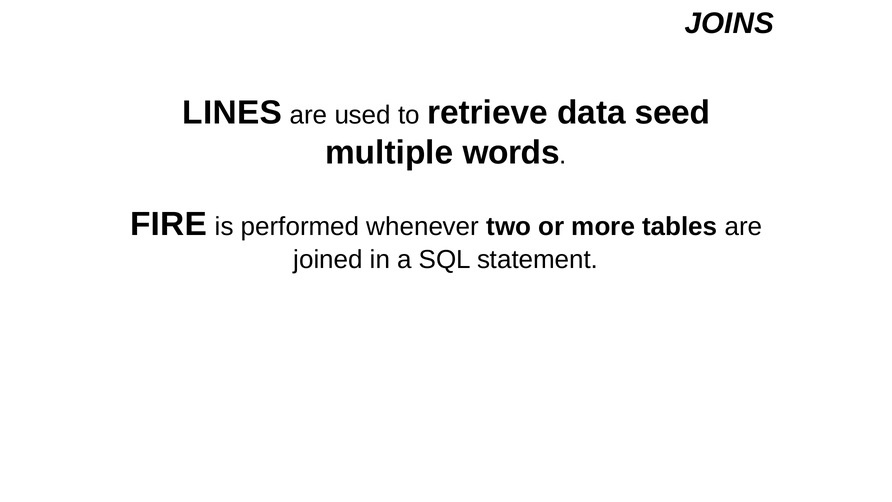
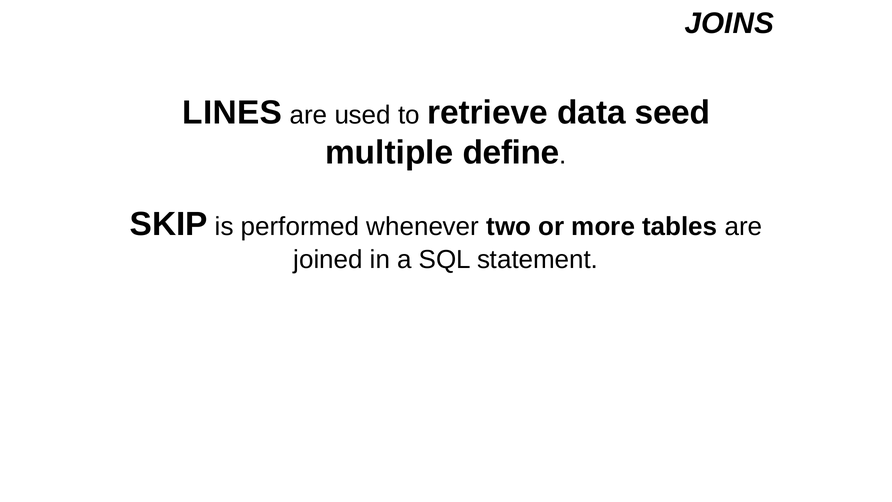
words: words -> define
FIRE: FIRE -> SKIP
